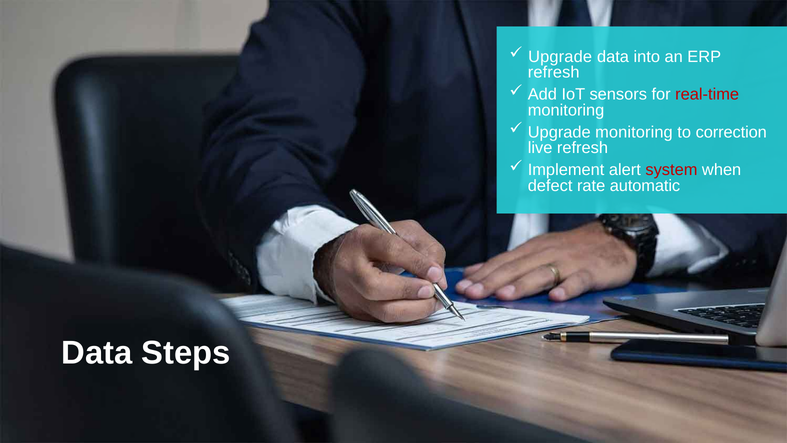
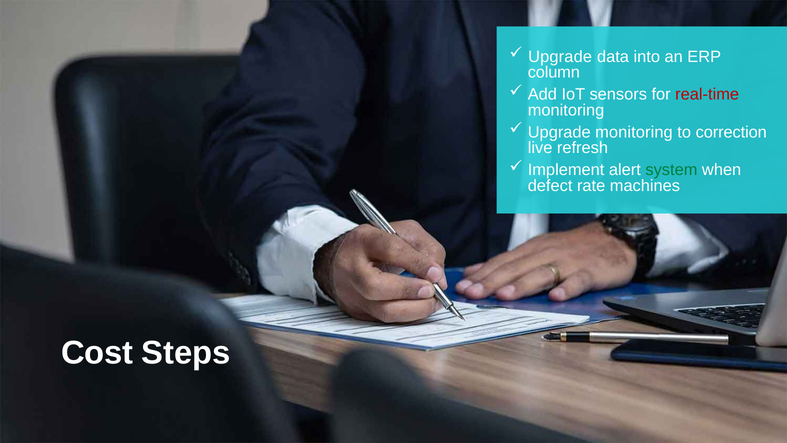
refresh at (554, 72): refresh -> column
system colour: red -> green
automatic: automatic -> machines
Data at (97, 353): Data -> Cost
